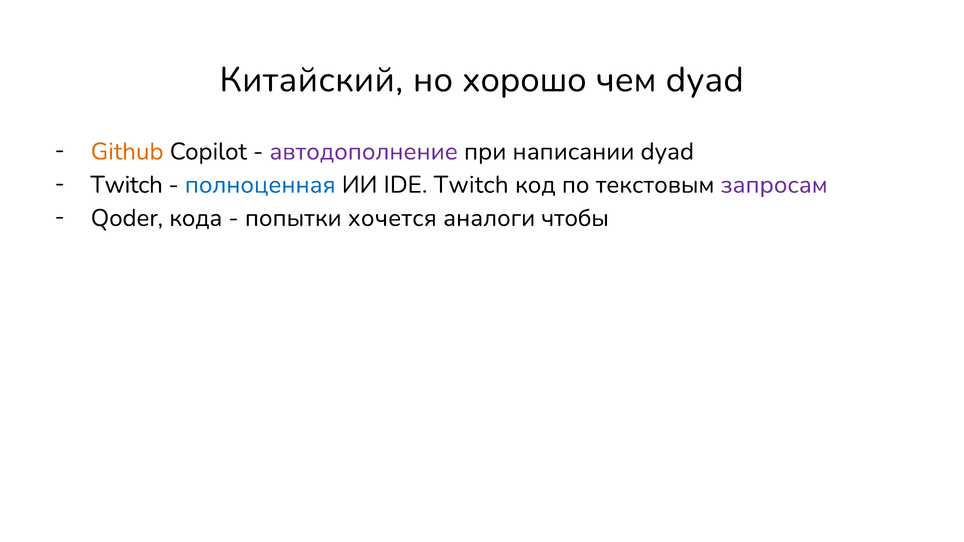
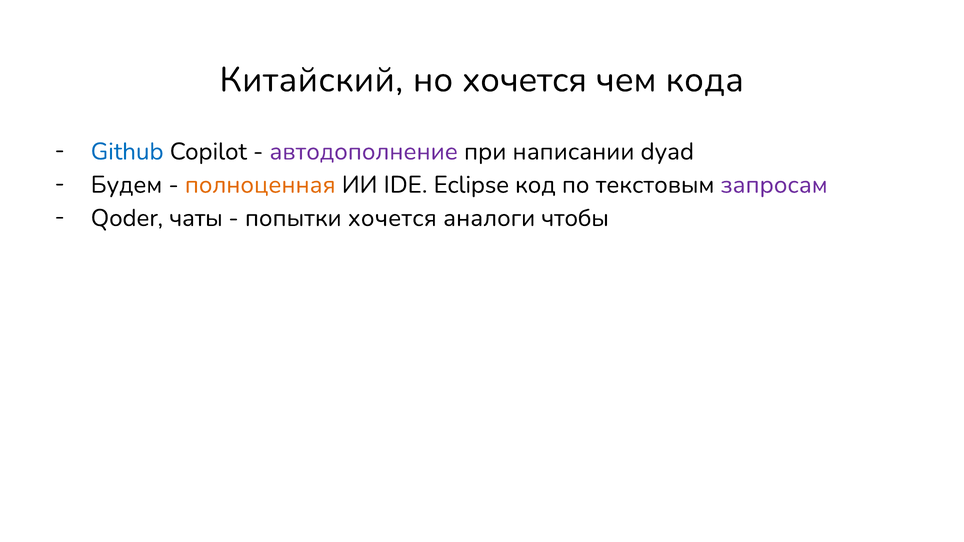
но хорошо: хорошо -> хочется
чем dyad: dyad -> кода
Github colour: orange -> blue
Twitch at (127, 185): Twitch -> Будем
полноценная colour: blue -> orange
IDE Twitch: Twitch -> Eclipse
кода: кода -> чаты
